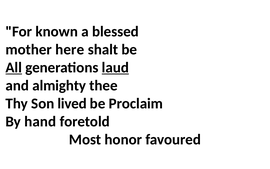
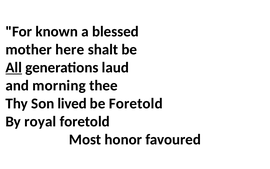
laud underline: present -> none
almighty: almighty -> morning
be Proclaim: Proclaim -> Foretold
hand: hand -> royal
